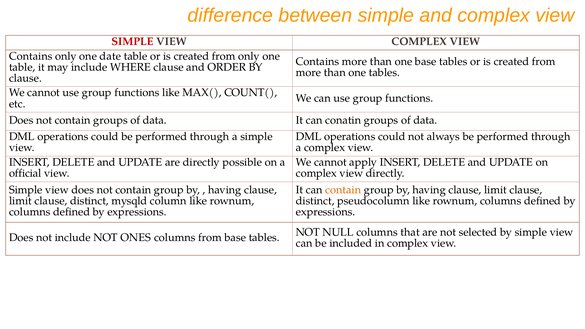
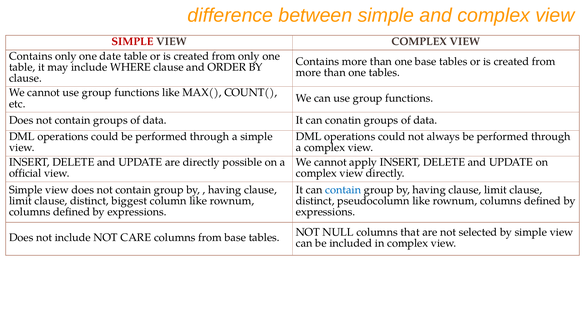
contain at (343, 190) colour: orange -> blue
mysqld: mysqld -> biggest
ONES: ONES -> CARE
